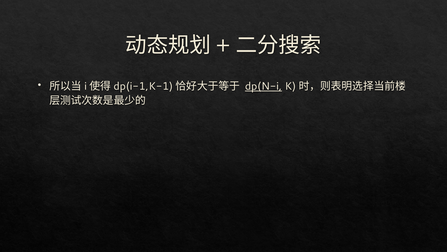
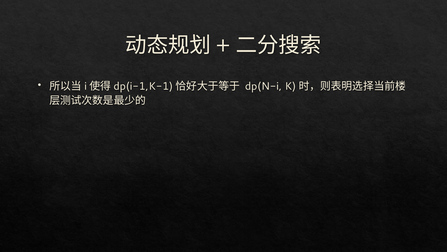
dp(N-i underline: present -> none
